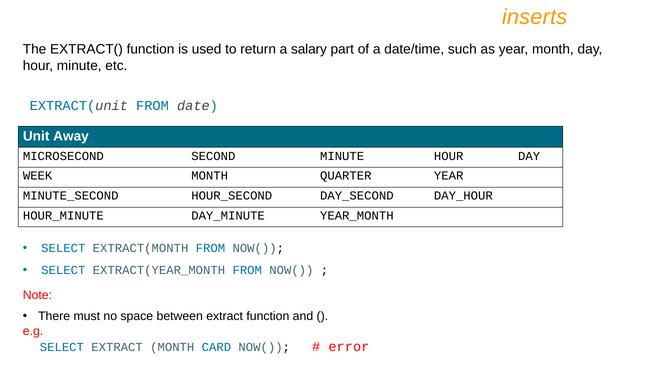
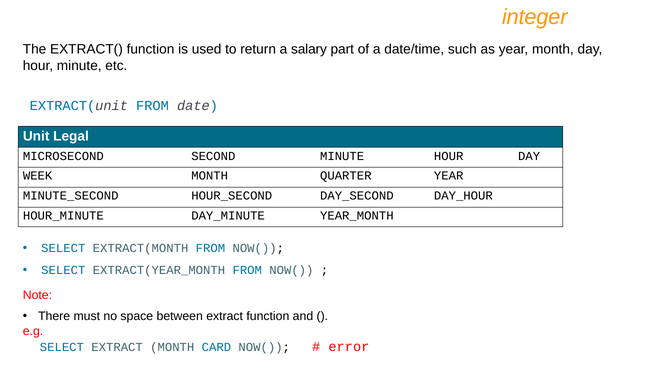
inserts: inserts -> integer
Away: Away -> Legal
